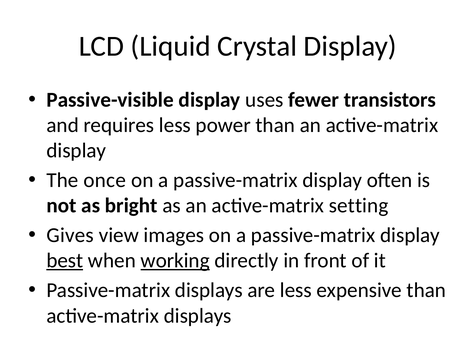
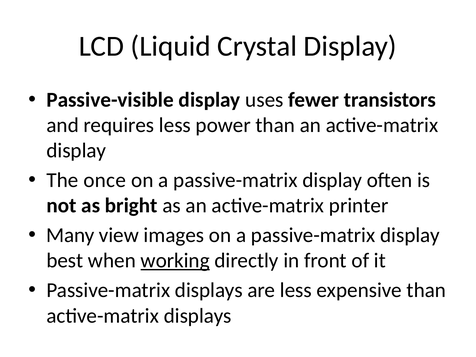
setting: setting -> printer
Gives: Gives -> Many
best underline: present -> none
